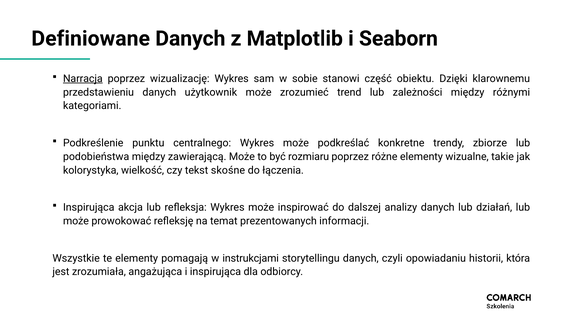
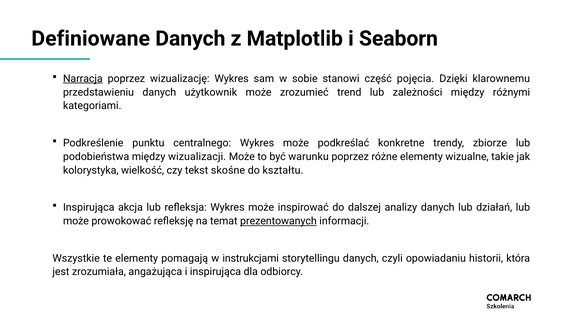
obiektu: obiektu -> pojęcia
zawierającą: zawierającą -> wizualizacji
rozmiaru: rozmiaru -> warunku
łączenia: łączenia -> kształtu
prezentowanych underline: none -> present
